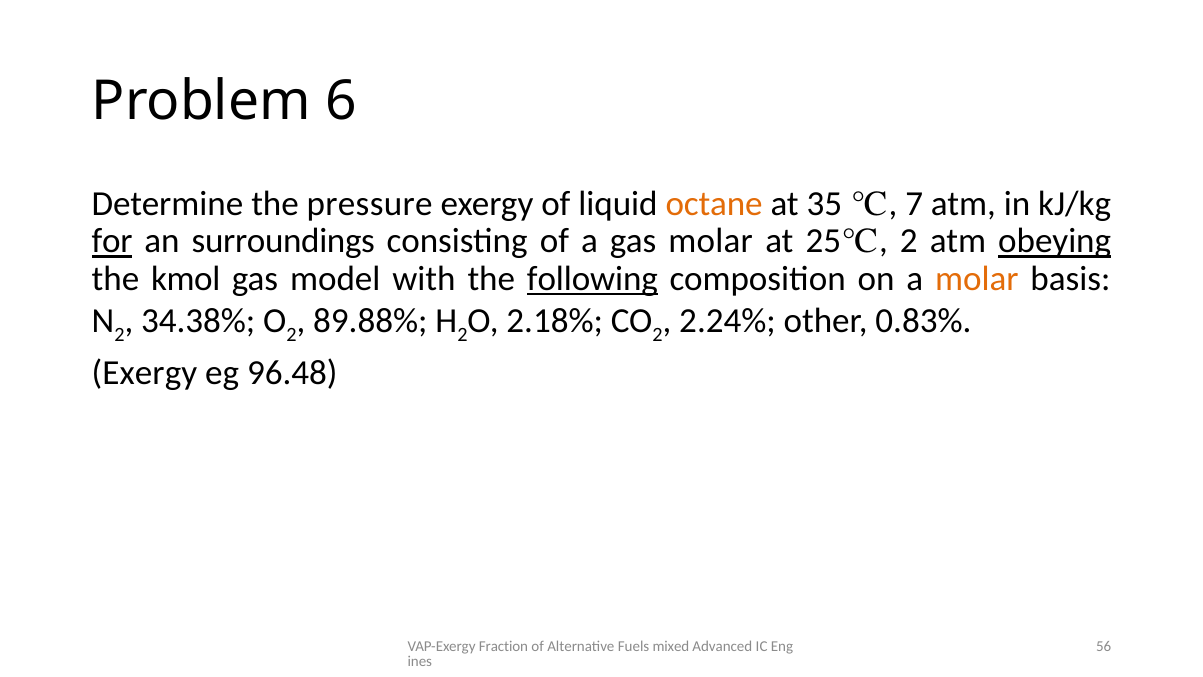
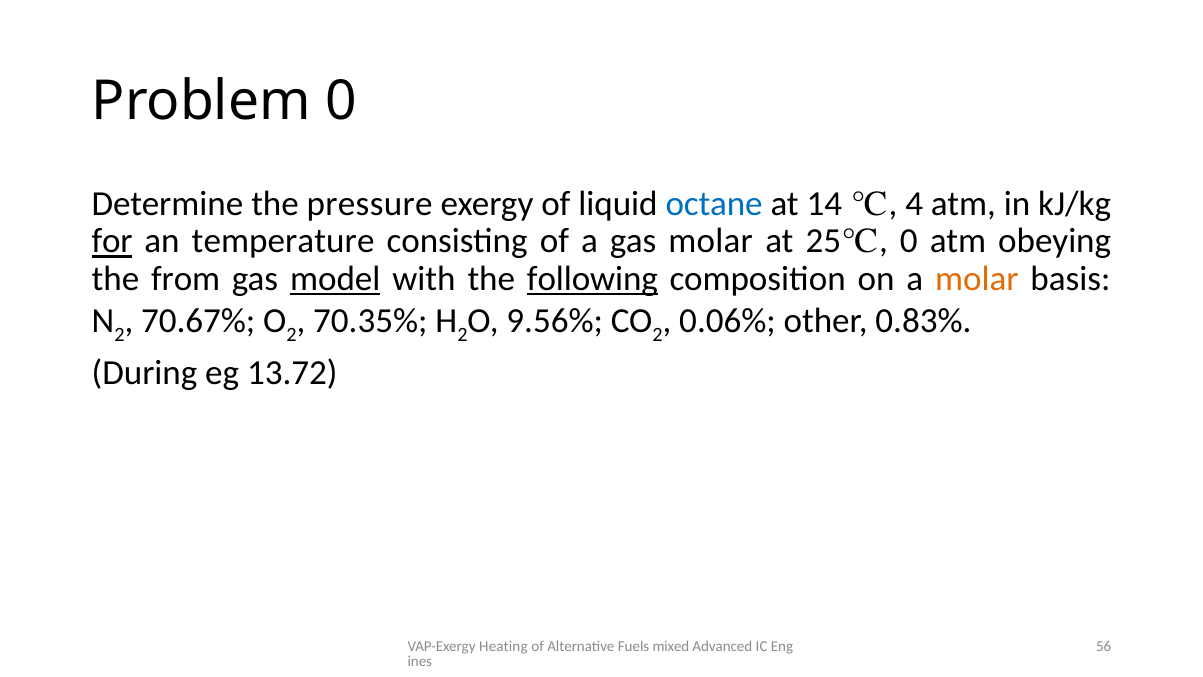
Problem 6: 6 -> 0
octane colour: orange -> blue
35: 35 -> 14
7: 7 -> 4
surroundings: surroundings -> temperature
25℃ 2: 2 -> 0
obeying underline: present -> none
kmol: kmol -> from
model underline: none -> present
34.38%: 34.38% -> 70.67%
89.88%: 89.88% -> 70.35%
2.18%: 2.18% -> 9.56%
2.24%: 2.24% -> 0.06%
Exergy at (144, 373): Exergy -> During
96.48: 96.48 -> 13.72
Fraction: Fraction -> Heating
